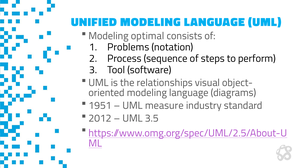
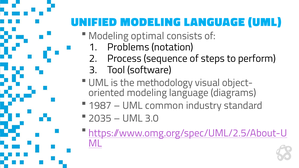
relationships: relationships -> methodology
1951: 1951 -> 1987
measure: measure -> common
2012: 2012 -> 2035
3.5: 3.5 -> 3.0
